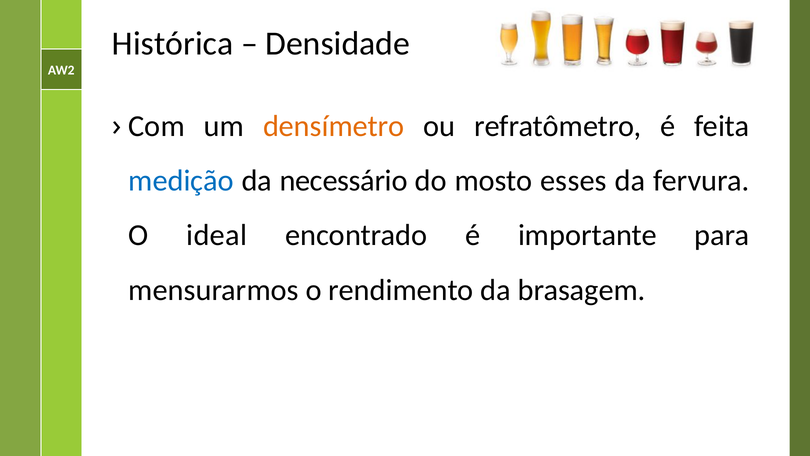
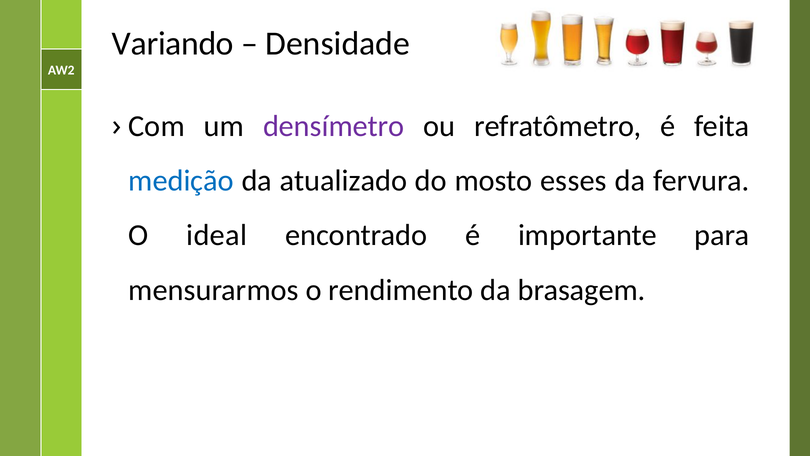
Histórica: Histórica -> Variando
densímetro colour: orange -> purple
necessário: necessário -> atualizado
